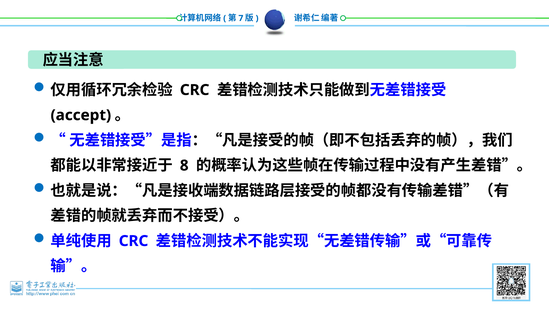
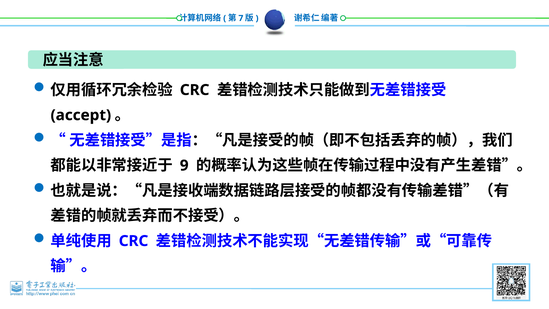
8: 8 -> 9
